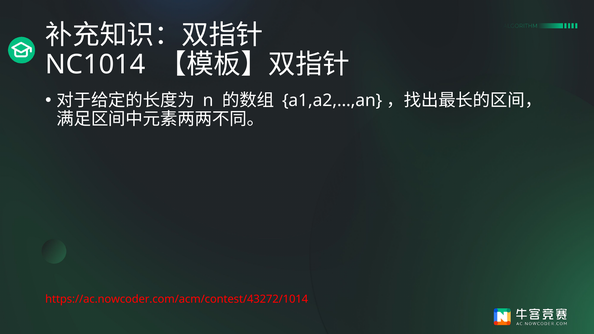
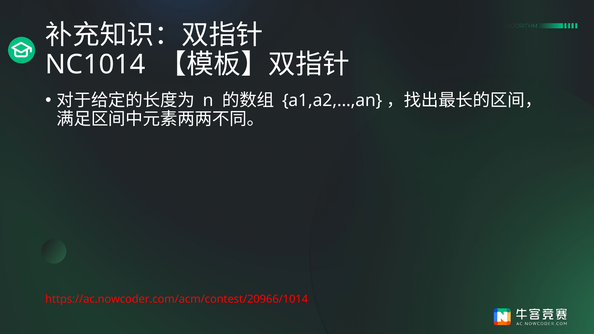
https://ac.nowcoder.com/acm/contest/43272/1014: https://ac.nowcoder.com/acm/contest/43272/1014 -> https://ac.nowcoder.com/acm/contest/20966/1014
